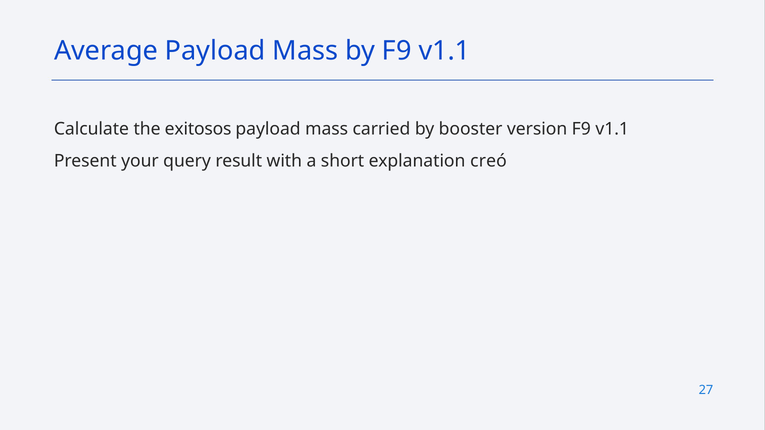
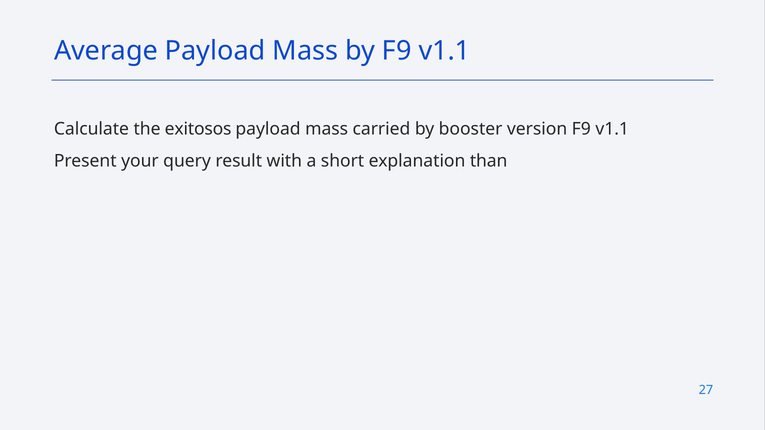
creó: creó -> than
